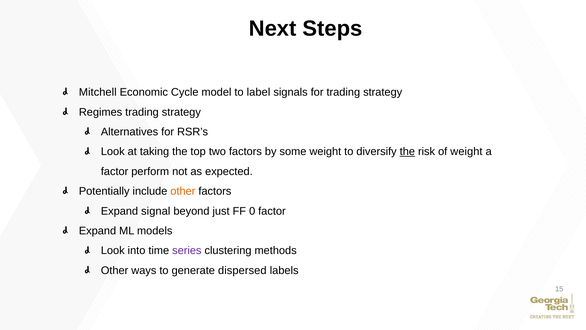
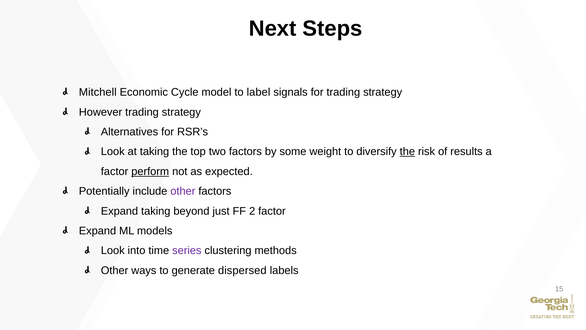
Regimes: Regimes -> However
of weight: weight -> results
perform underline: none -> present
other at (183, 191) colour: orange -> purple
Expand signal: signal -> taking
0: 0 -> 2
